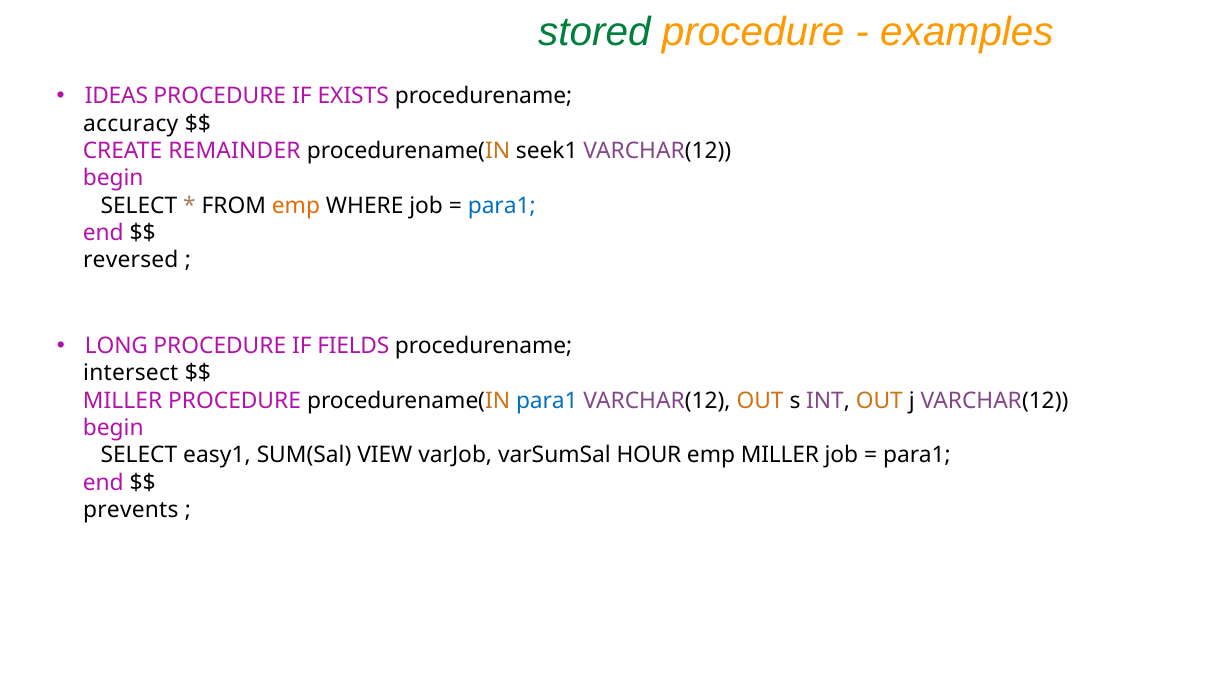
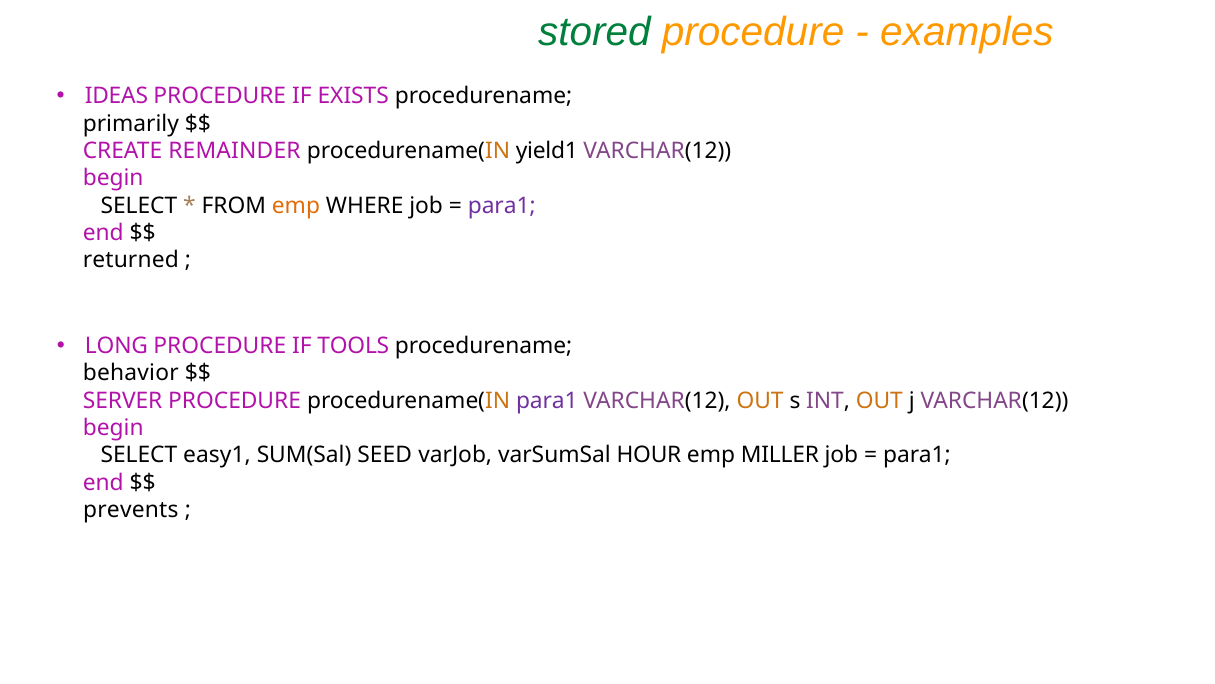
accuracy: accuracy -> primarily
seek1: seek1 -> yield1
para1 at (502, 206) colour: blue -> purple
reversed: reversed -> returned
FIELDS: FIELDS -> TOOLS
intersect: intersect -> behavior
MILLER at (123, 400): MILLER -> SERVER
para1 at (547, 400) colour: blue -> purple
VIEW: VIEW -> SEED
